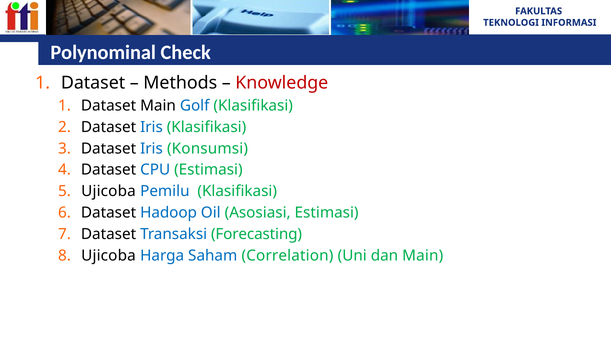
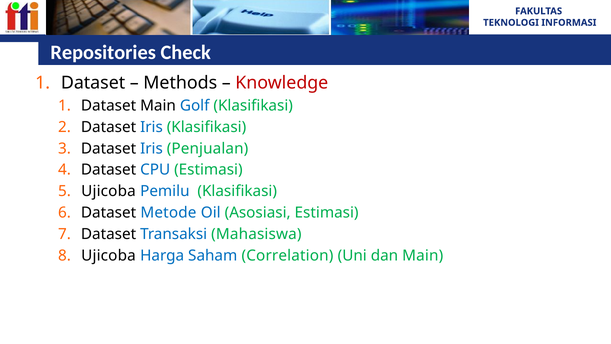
Polynominal: Polynominal -> Repositories
Konsumsi: Konsumsi -> Penjualan
Hadoop: Hadoop -> Metode
Forecasting: Forecasting -> Mahasiswa
